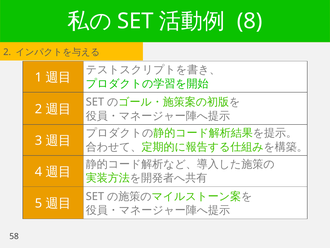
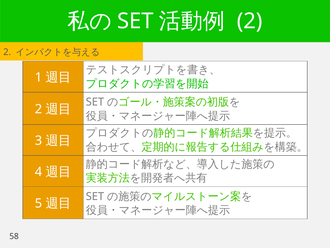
8 at (250, 21): 8 -> 2
